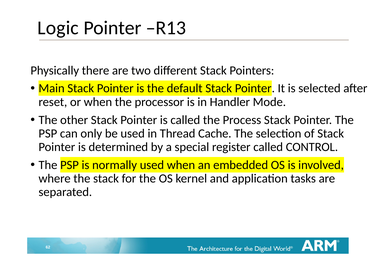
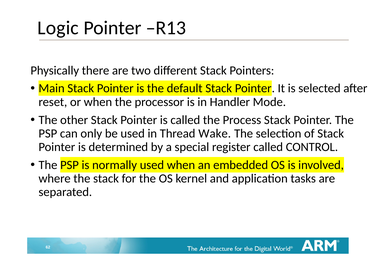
Cache: Cache -> Wake
